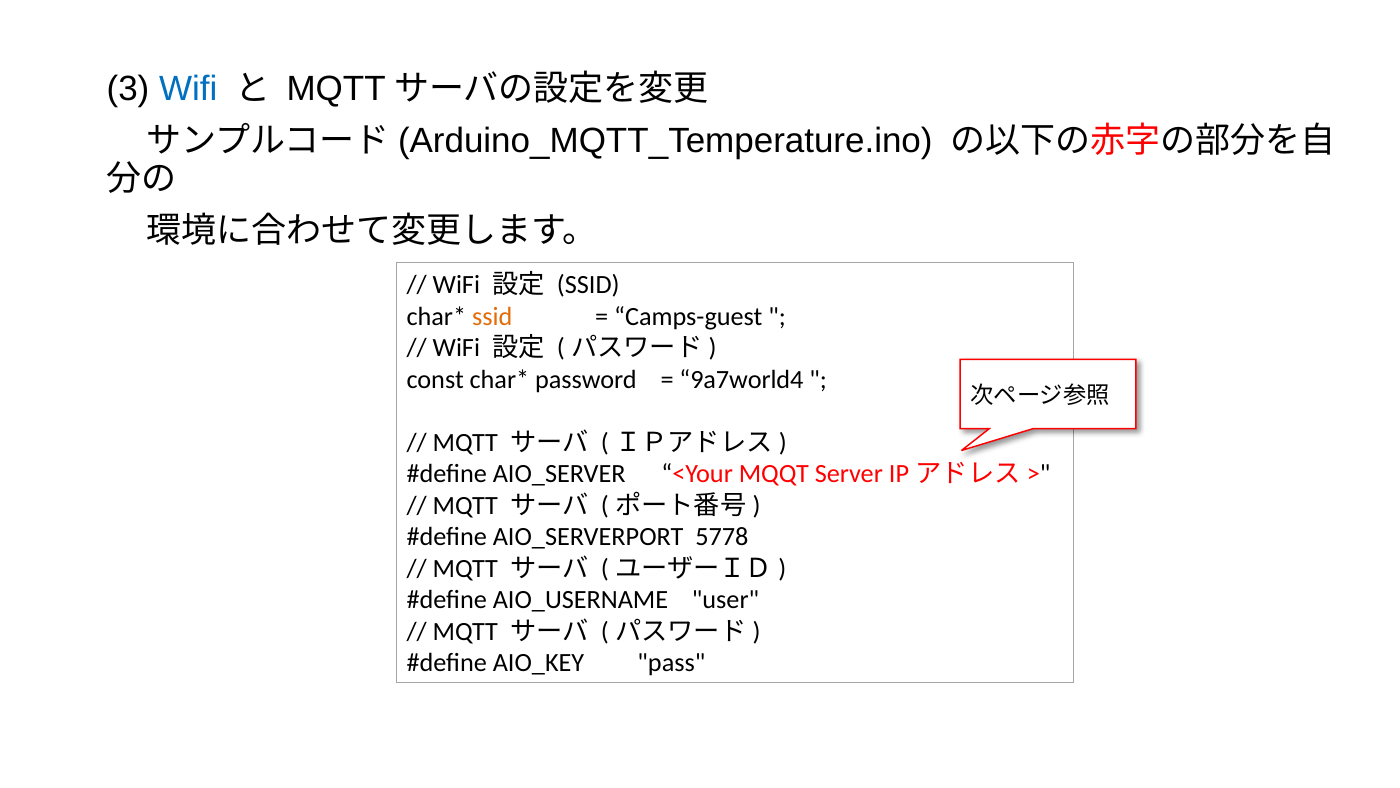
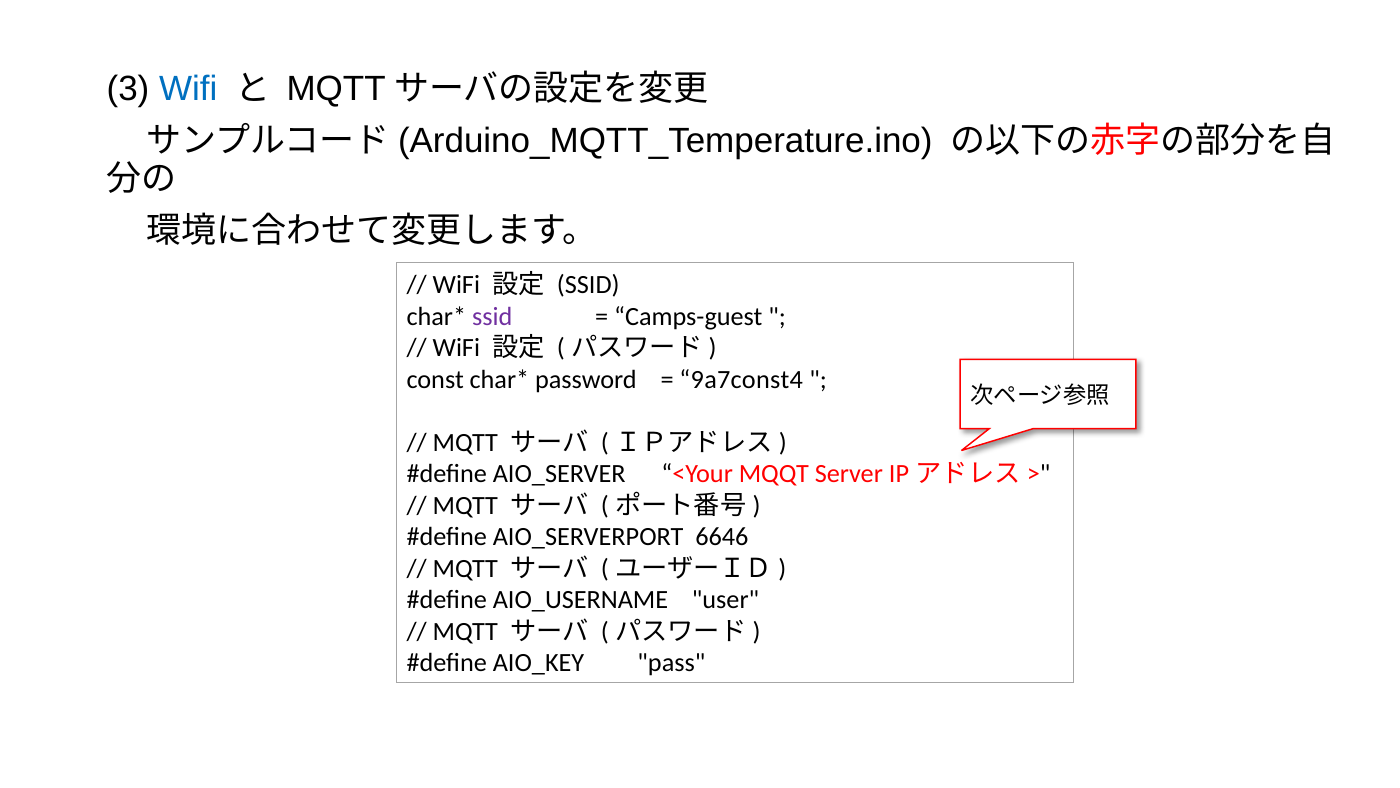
ssid at (492, 316) colour: orange -> purple
9a7world4: 9a7world4 -> 9a7const4
5778: 5778 -> 6646
